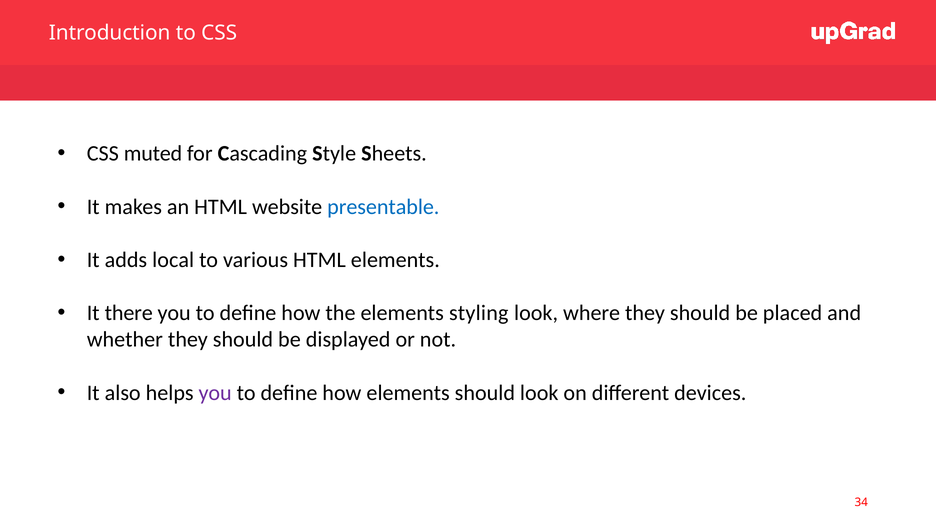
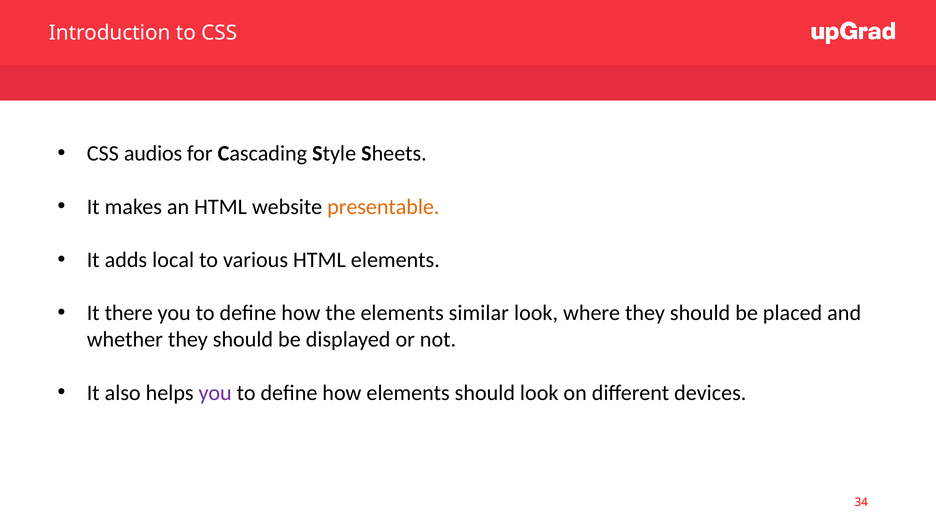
muted: muted -> audios
presentable colour: blue -> orange
styling: styling -> similar
